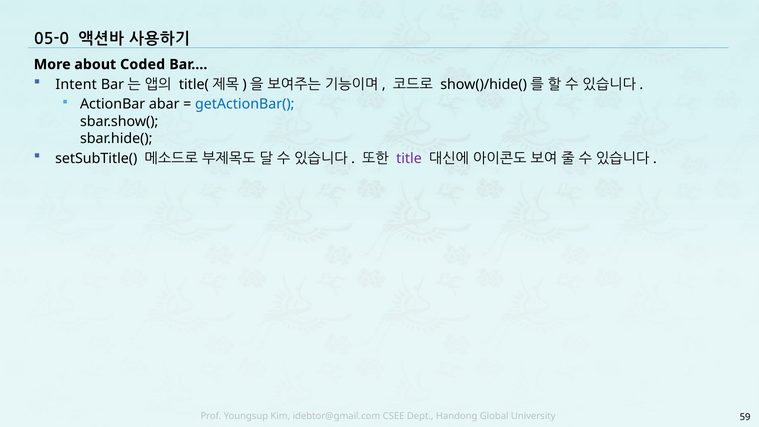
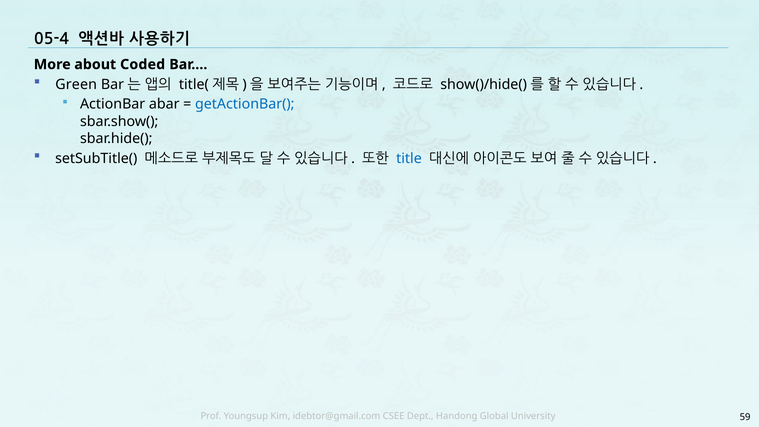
05-0: 05-0 -> 05-4
Intent: Intent -> Green
title colour: purple -> blue
